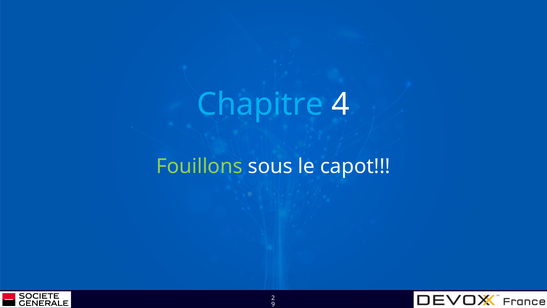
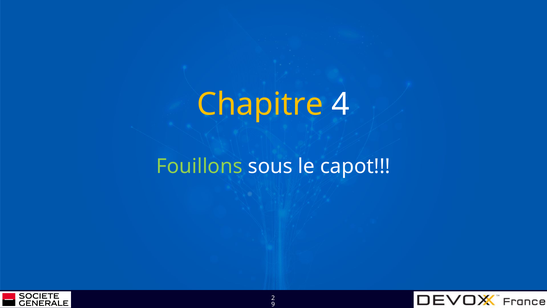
Chapitre colour: light blue -> yellow
